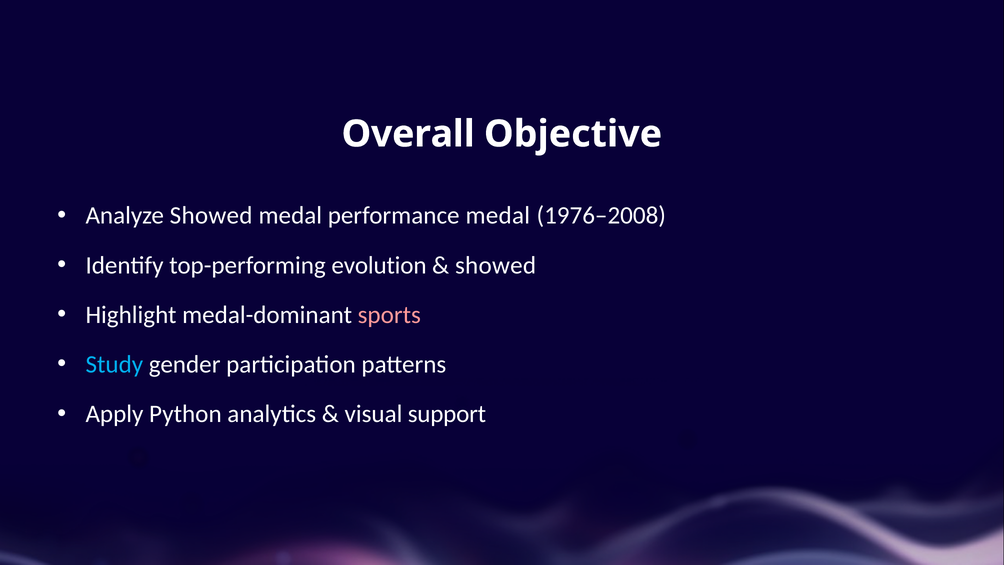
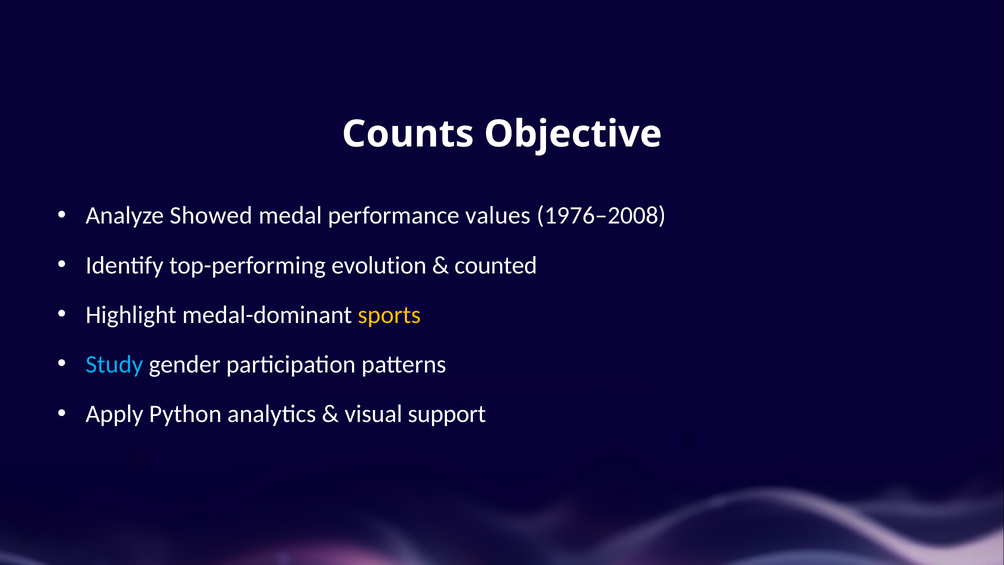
Overall: Overall -> Counts
performance medal: medal -> values
showed at (496, 265): showed -> counted
sports colour: pink -> yellow
